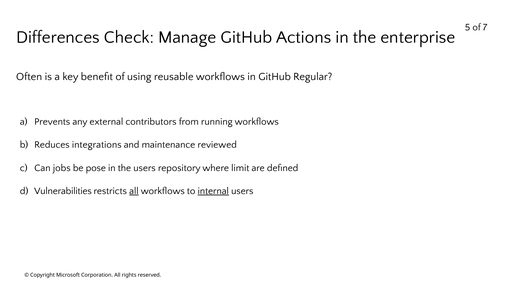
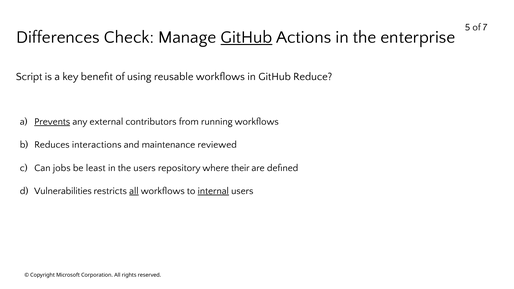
GitHub at (247, 37) underline: none -> present
Often: Often -> Script
Regular: Regular -> Reduce
Prevents underline: none -> present
integrations: integrations -> interactions
pose: pose -> least
limit: limit -> their
